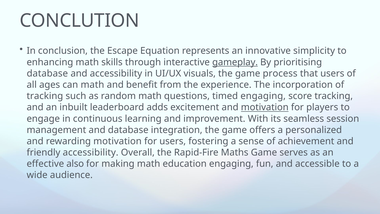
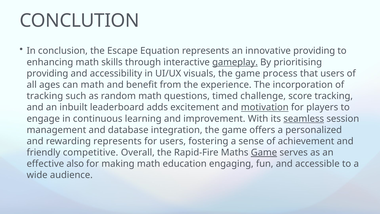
innovative simplicity: simplicity -> providing
database at (47, 73): database -> providing
timed engaging: engaging -> challenge
seamless underline: none -> present
rewarding motivation: motivation -> represents
friendly accessibility: accessibility -> competitive
Game at (264, 152) underline: none -> present
